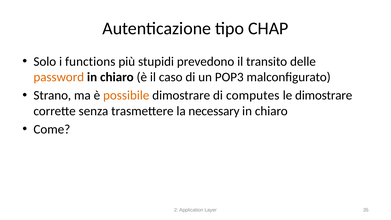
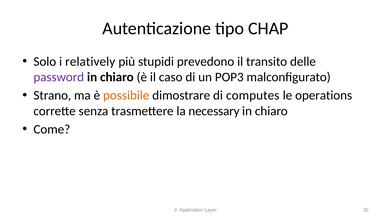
functions: functions -> relatively
password colour: orange -> purple
le dimostrare: dimostrare -> operations
